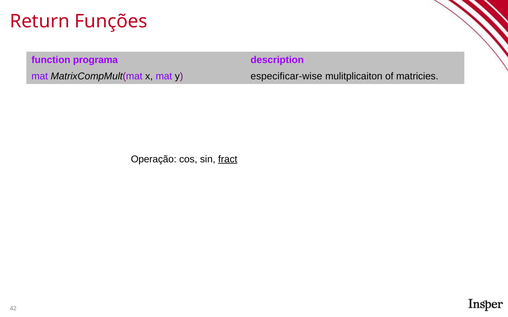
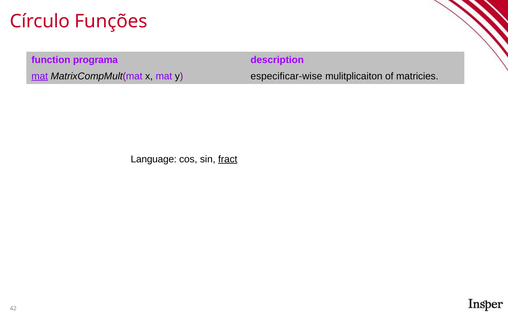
Return: Return -> Círculo
mat at (40, 76) underline: none -> present
Operação: Operação -> Language
